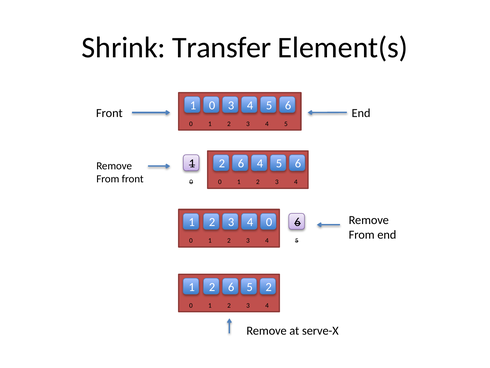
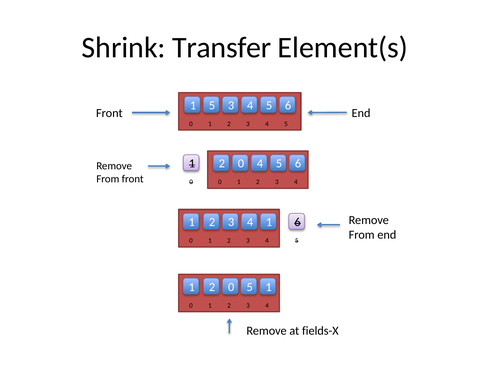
1 0: 0 -> 5
6 at (241, 163): 6 -> 0
0 at (269, 222): 0 -> 1
6 at (231, 287): 6 -> 0
5 2: 2 -> 1
serve-X: serve-X -> fields-X
